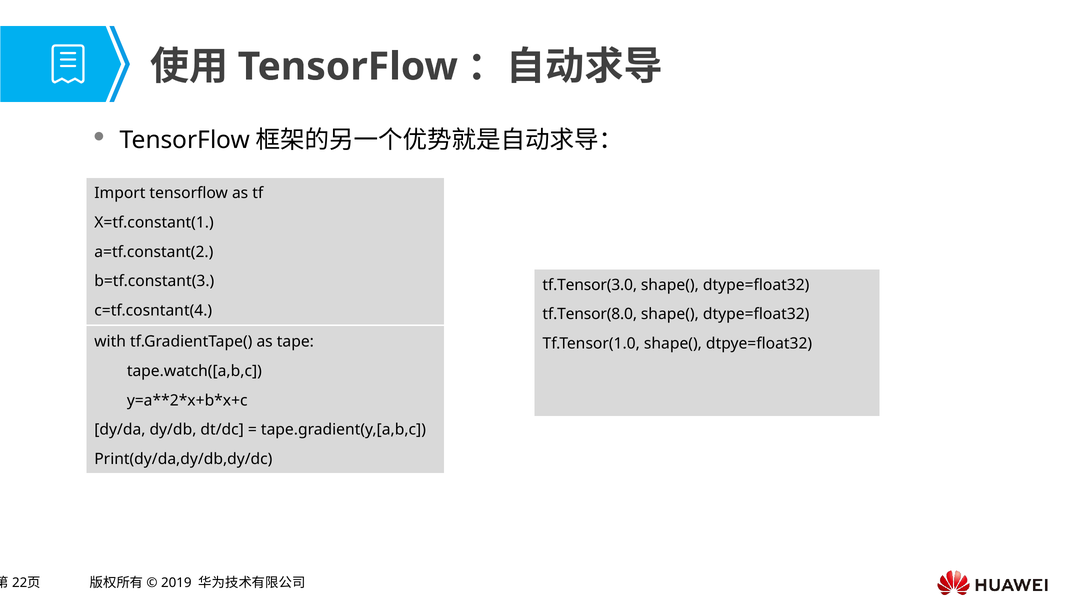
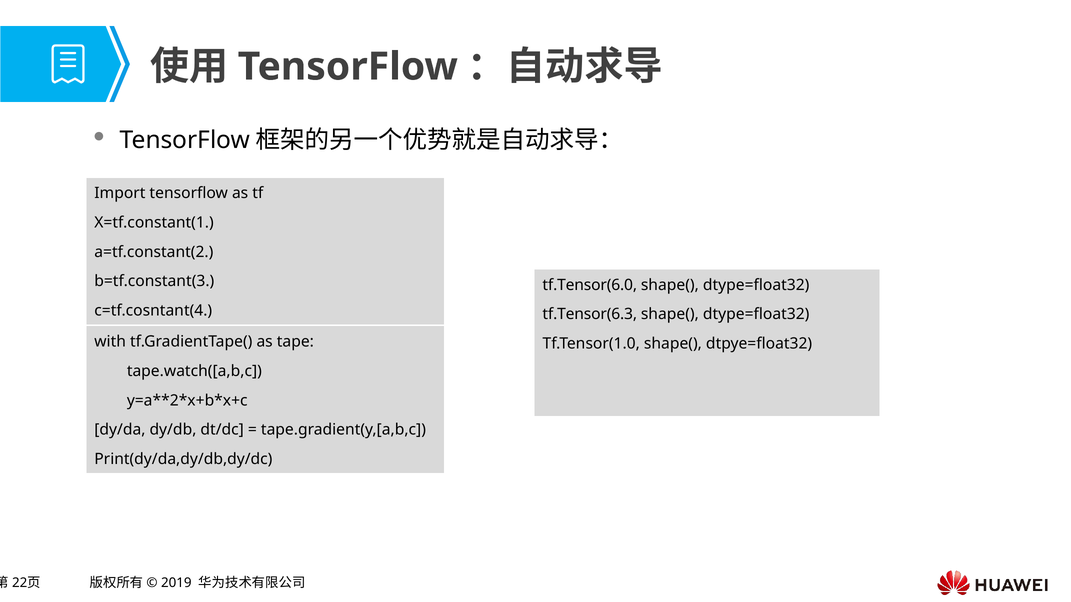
tf.Tensor(3.0: tf.Tensor(3.0 -> tf.Tensor(6.0
tf.Tensor(8.0: tf.Tensor(8.0 -> tf.Tensor(6.3
